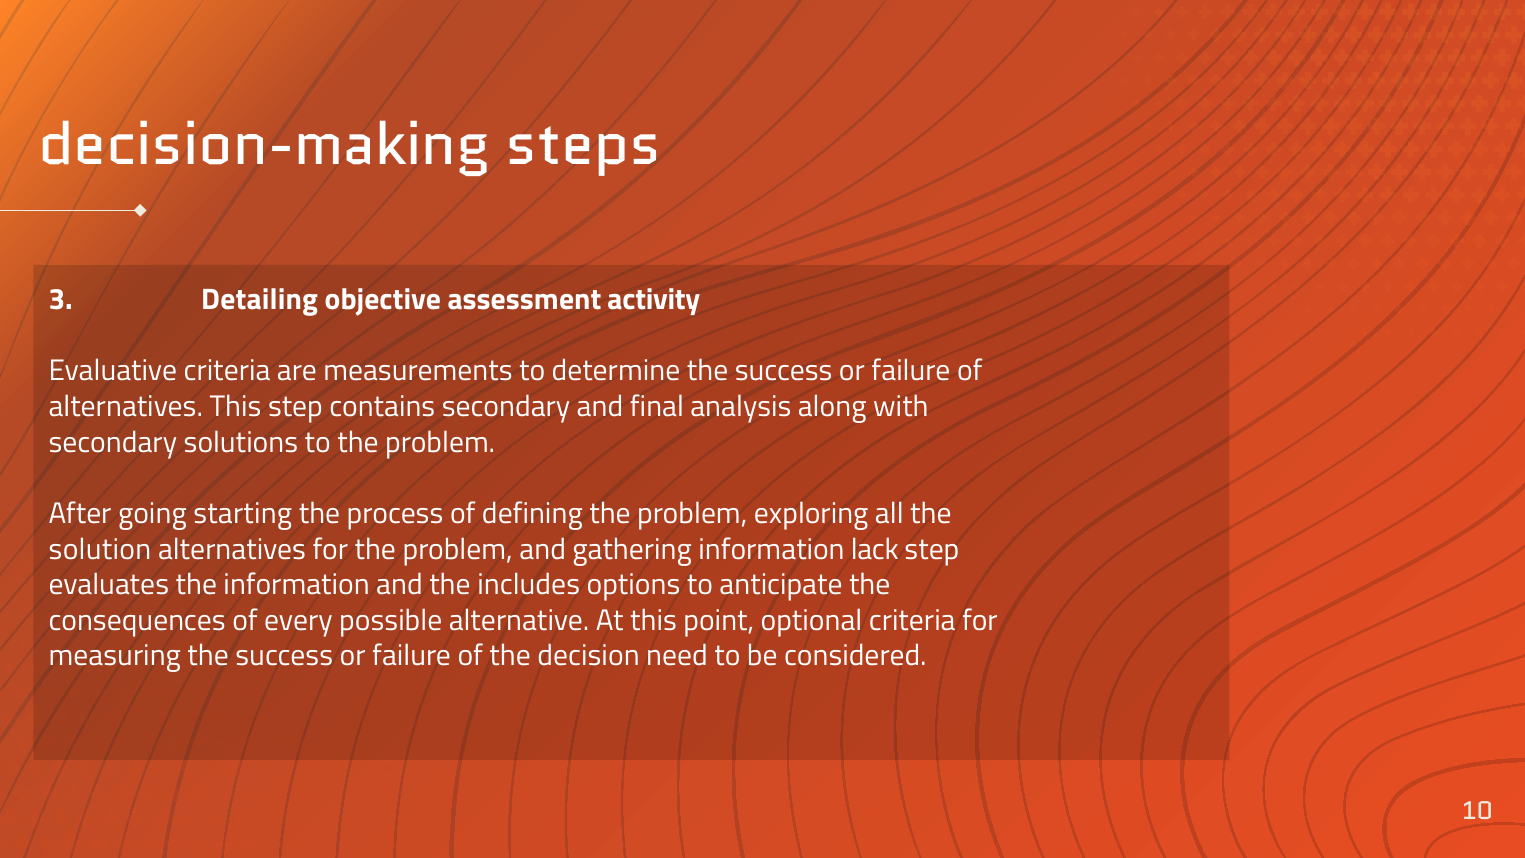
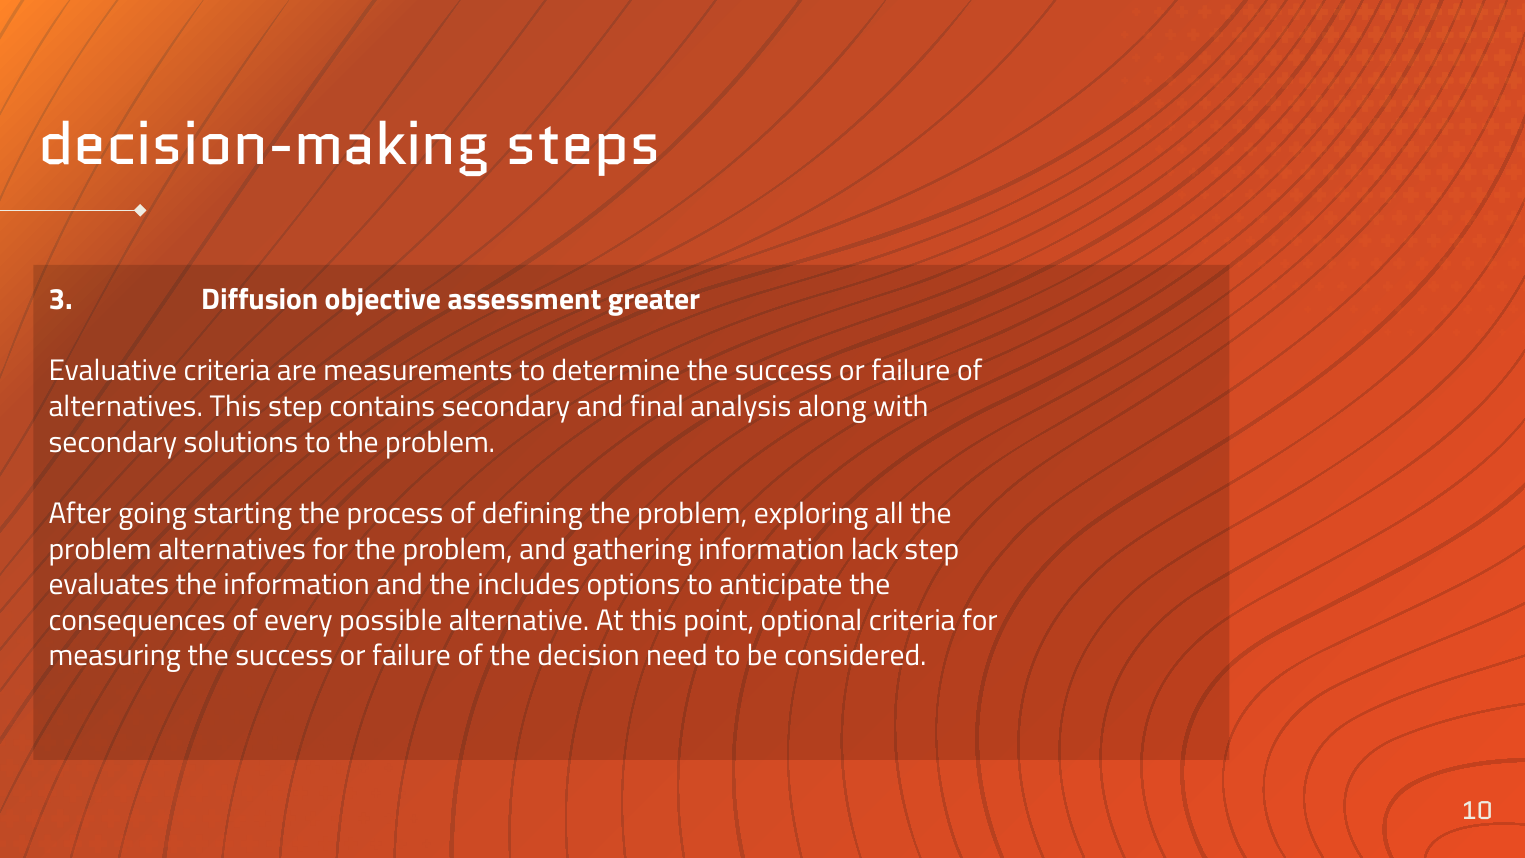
Detailing: Detailing -> Diffusion
activity: activity -> greater
solution at (100, 549): solution -> problem
